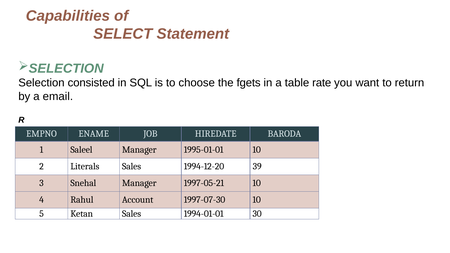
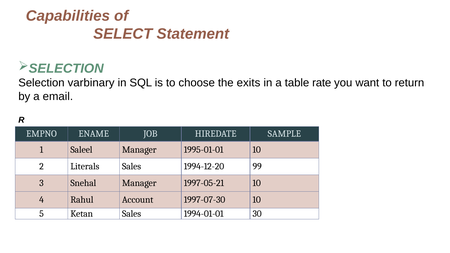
consisted: consisted -> varbinary
fgets: fgets -> exits
BARODA: BARODA -> SAMPLE
39: 39 -> 99
